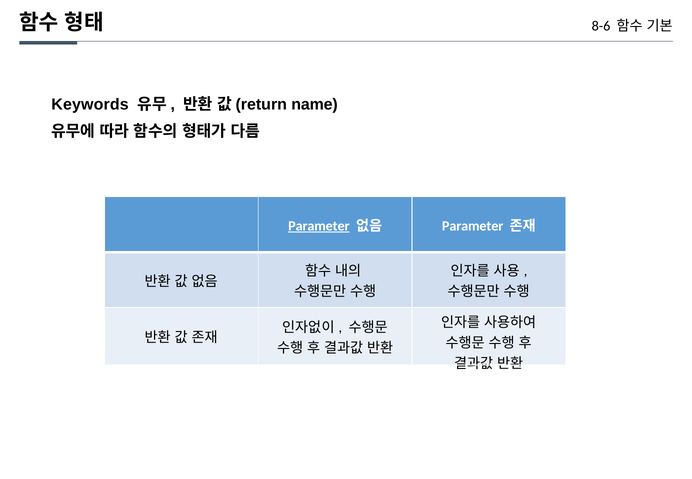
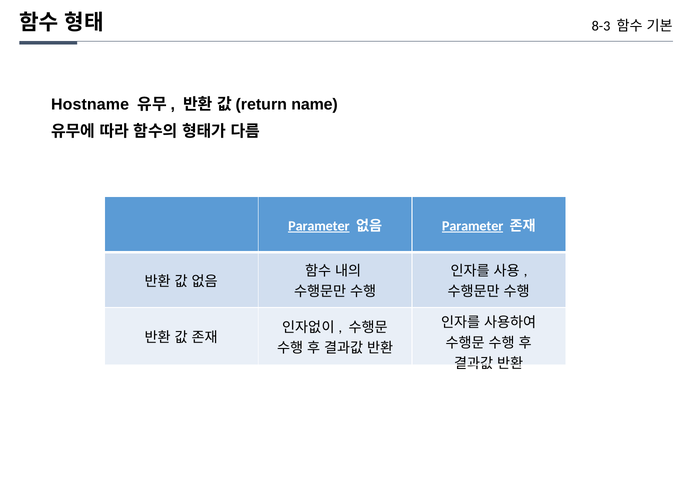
8-6: 8-6 -> 8-3
Keywords: Keywords -> Hostname
Parameter at (473, 226) underline: none -> present
